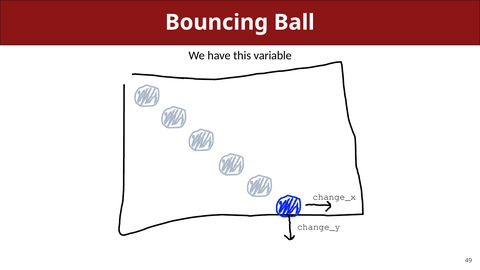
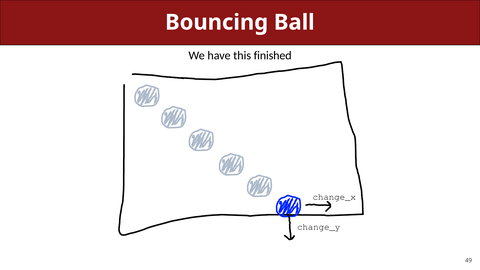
variable: variable -> finished
